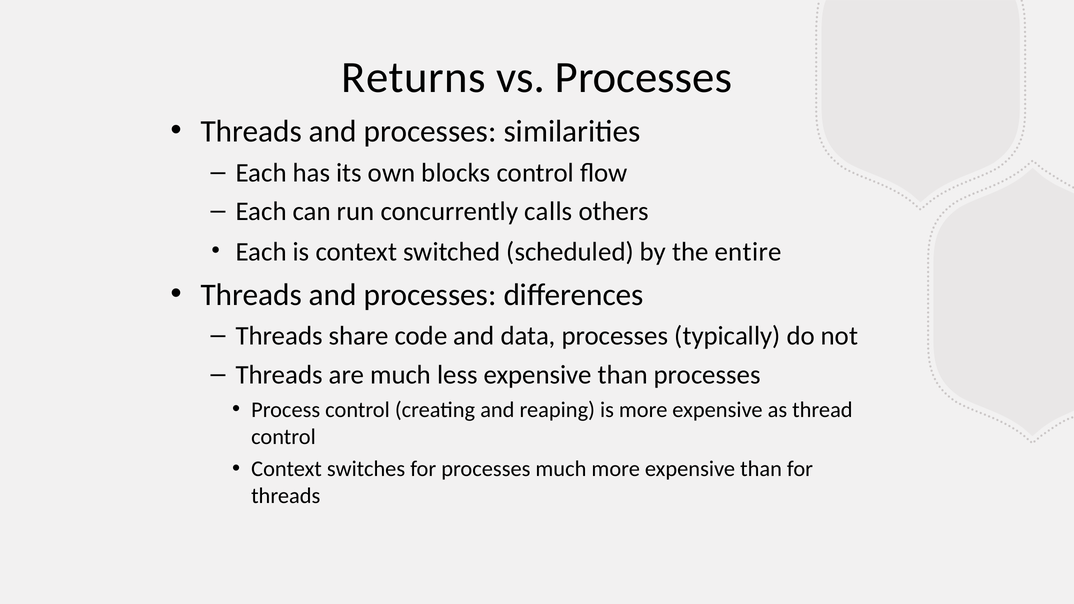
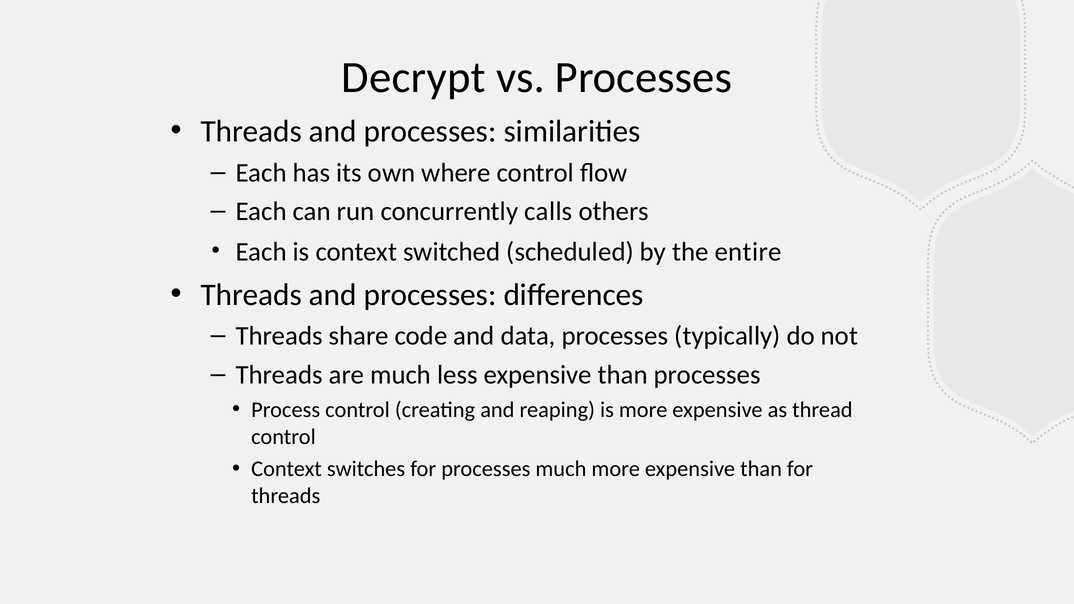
Returns: Returns -> Decrypt
blocks: blocks -> where
